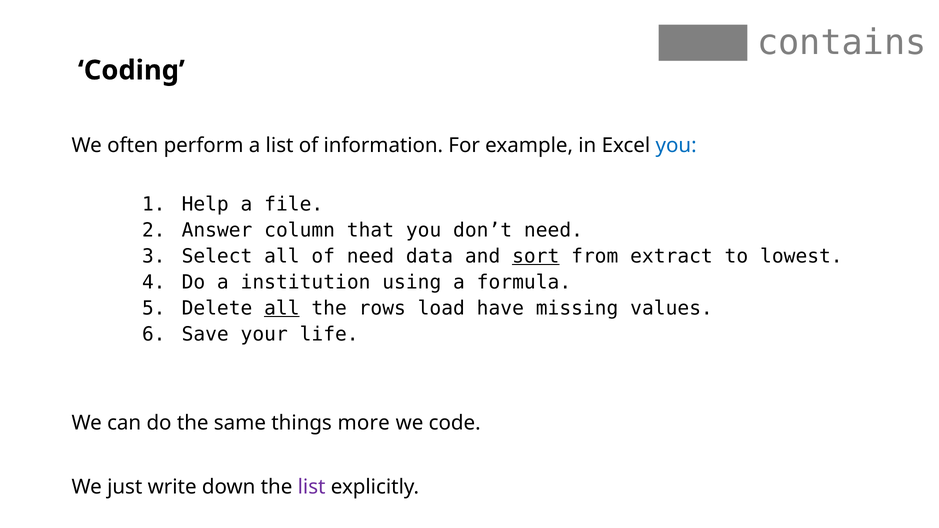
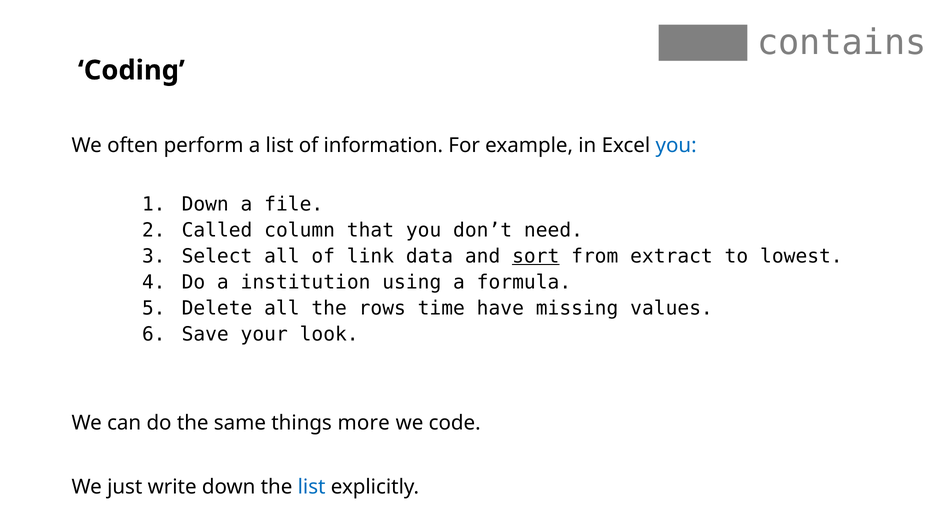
Help at (205, 204): Help -> Down
Answer: Answer -> Called
of need: need -> link
all at (282, 308) underline: present -> none
load: load -> time
life: life -> look
list at (312, 487) colour: purple -> blue
